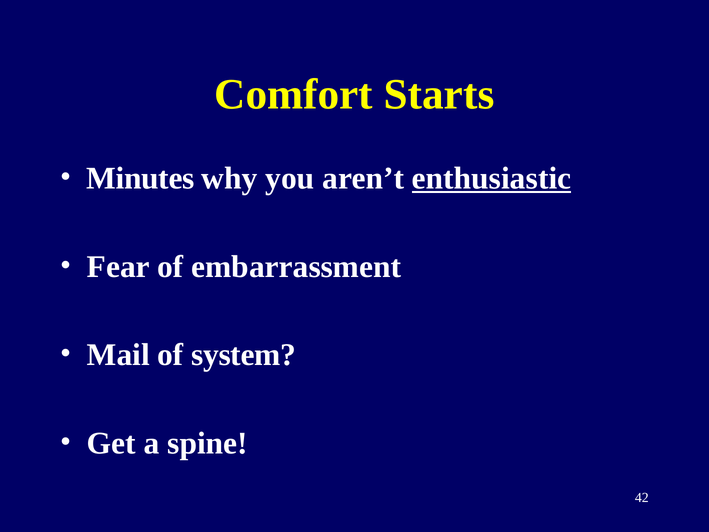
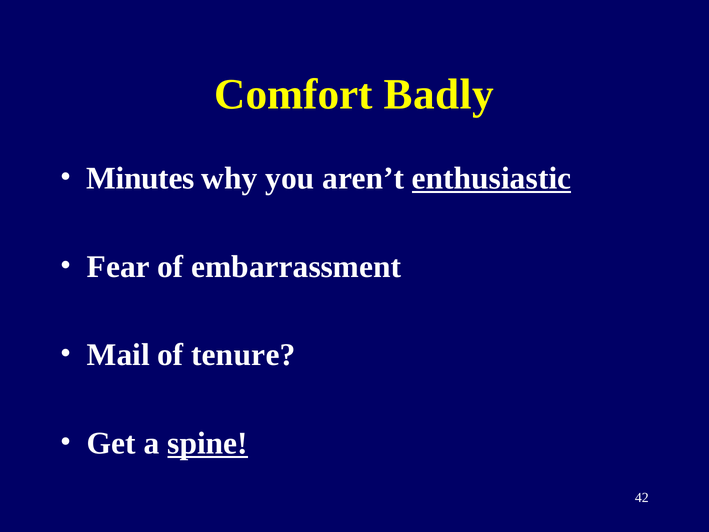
Starts: Starts -> Badly
system: system -> tenure
spine underline: none -> present
